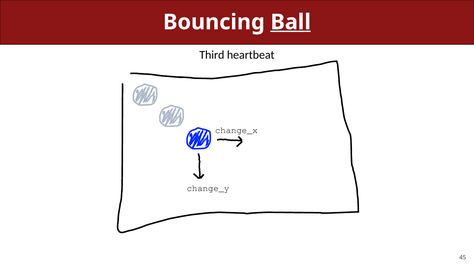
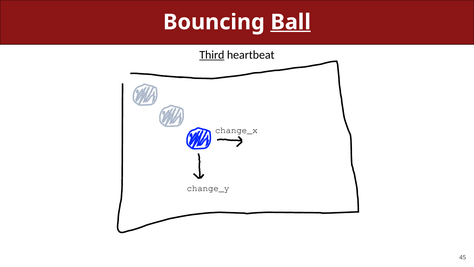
Third underline: none -> present
